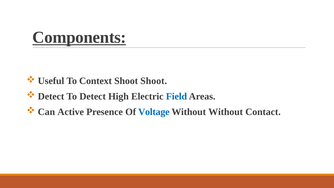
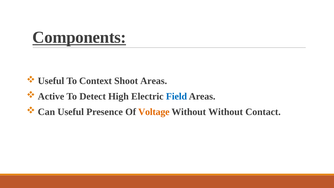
Shoot Shoot: Shoot -> Areas
Detect at (51, 96): Detect -> Active
Can Active: Active -> Useful
Voltage colour: blue -> orange
